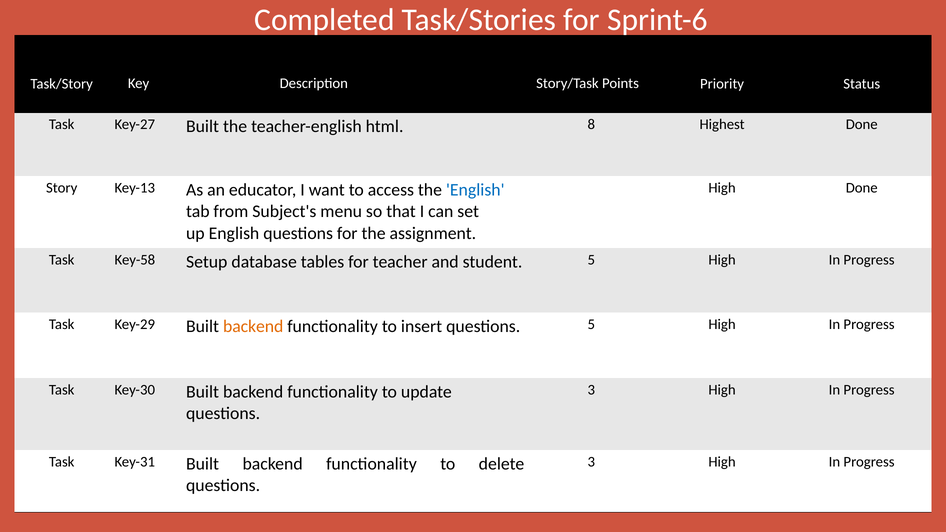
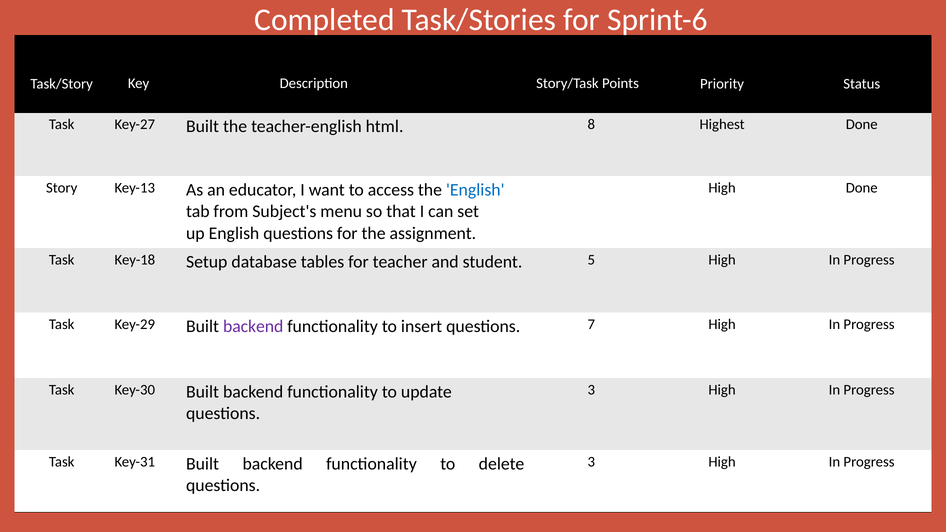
Key-58: Key-58 -> Key-18
backend at (253, 326) colour: orange -> purple
questions 5: 5 -> 7
